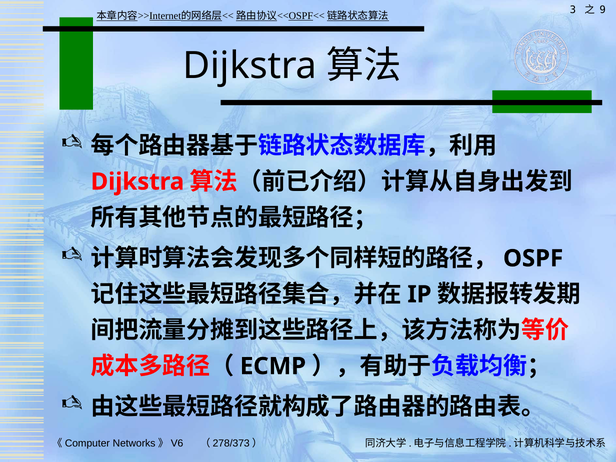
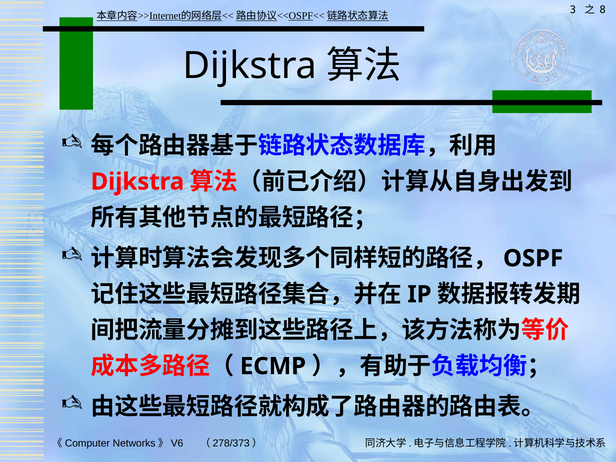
9: 9 -> 8
